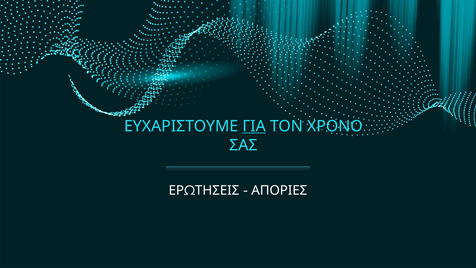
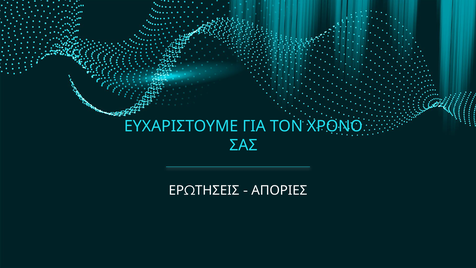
ΓΙΑ underline: present -> none
